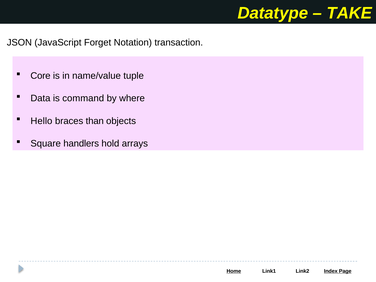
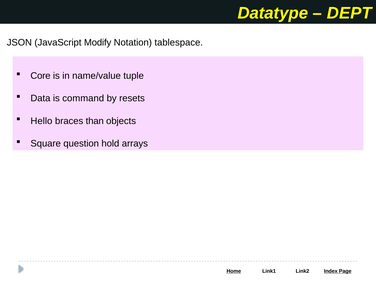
TAKE: TAKE -> DEPT
Forget: Forget -> Modify
transaction: transaction -> tablespace
where: where -> resets
handlers: handlers -> question
